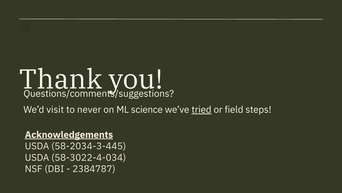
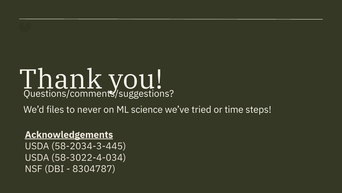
visit: visit -> files
tried underline: present -> none
field: field -> time
2384787: 2384787 -> 8304787
